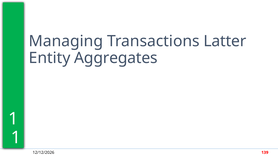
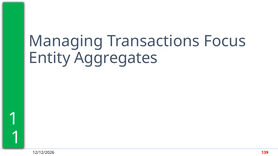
Latter: Latter -> Focus
